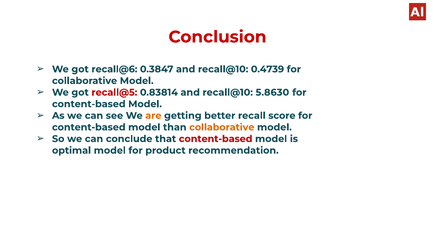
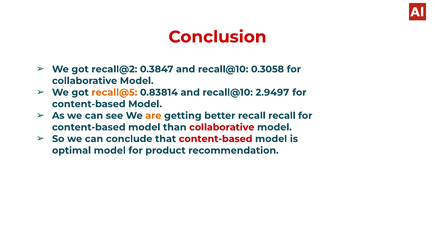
recall@6: recall@6 -> recall@2
0.4739: 0.4739 -> 0.3058
recall@5 colour: red -> orange
5.8630: 5.8630 -> 2.9497
recall score: score -> recall
collaborative at (222, 127) colour: orange -> red
